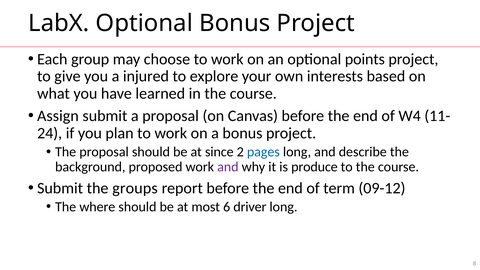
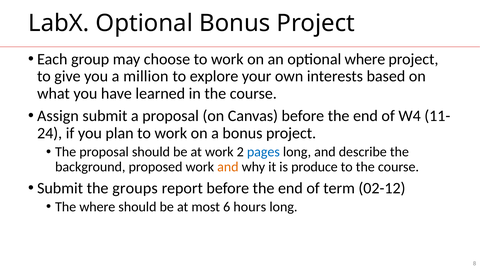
optional points: points -> where
injured: injured -> million
at since: since -> work
and at (228, 167) colour: purple -> orange
09-12: 09-12 -> 02-12
driver: driver -> hours
